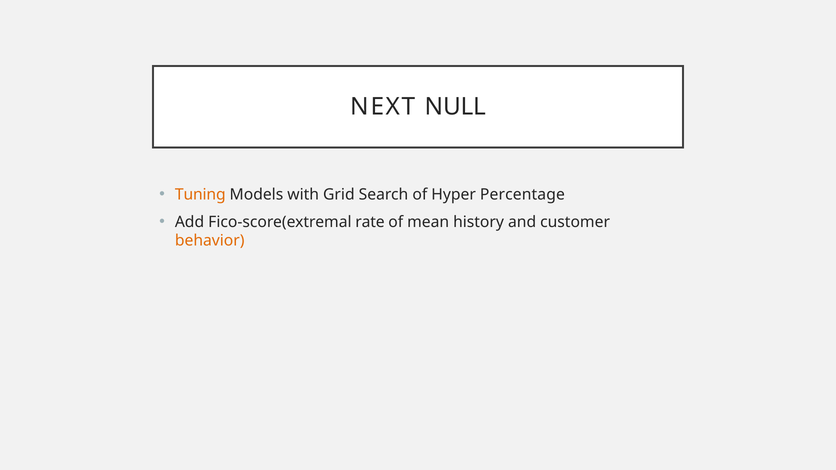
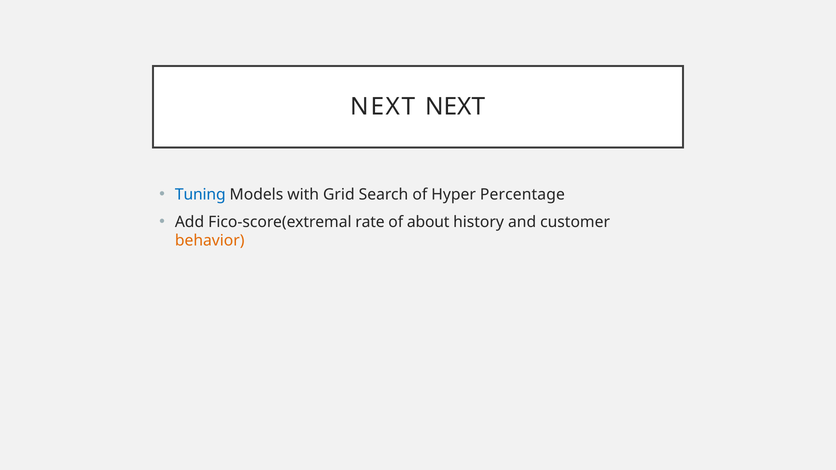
NEXT NULL: NULL -> NEXT
Tuning colour: orange -> blue
mean: mean -> about
